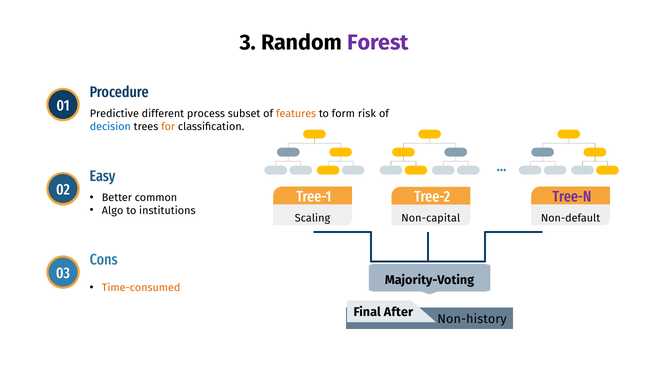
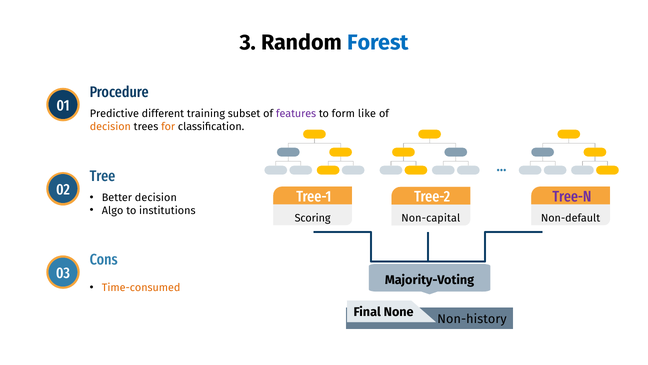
Forest colour: purple -> blue
process: process -> training
features colour: orange -> purple
risk: risk -> like
decision at (110, 127) colour: blue -> orange
Easy: Easy -> Tree
Better common: common -> decision
Scaling: Scaling -> Scoring
After: After -> None
